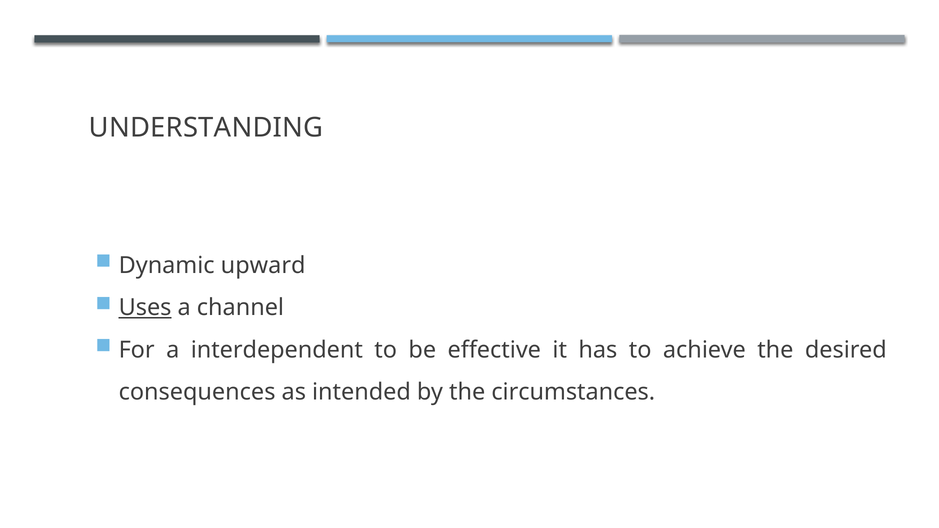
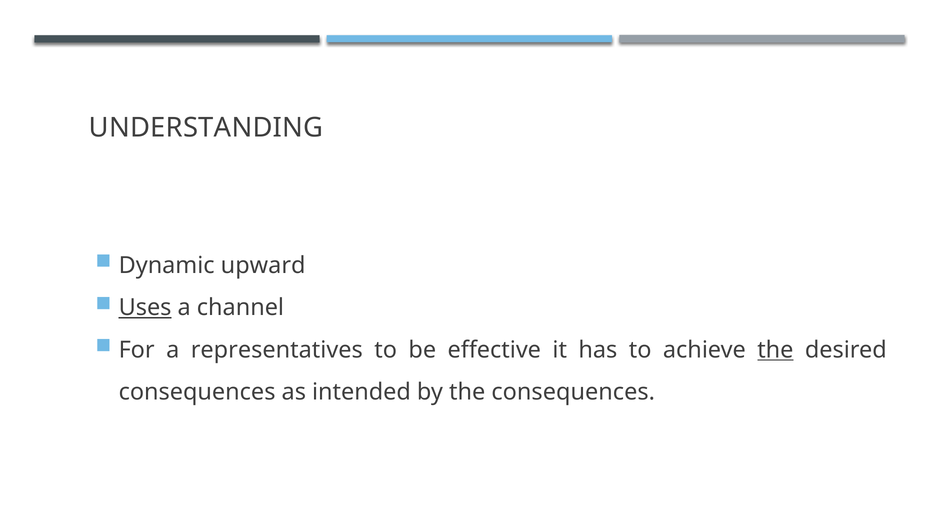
interdependent: interdependent -> representatives
the at (775, 350) underline: none -> present
the circumstances: circumstances -> consequences
